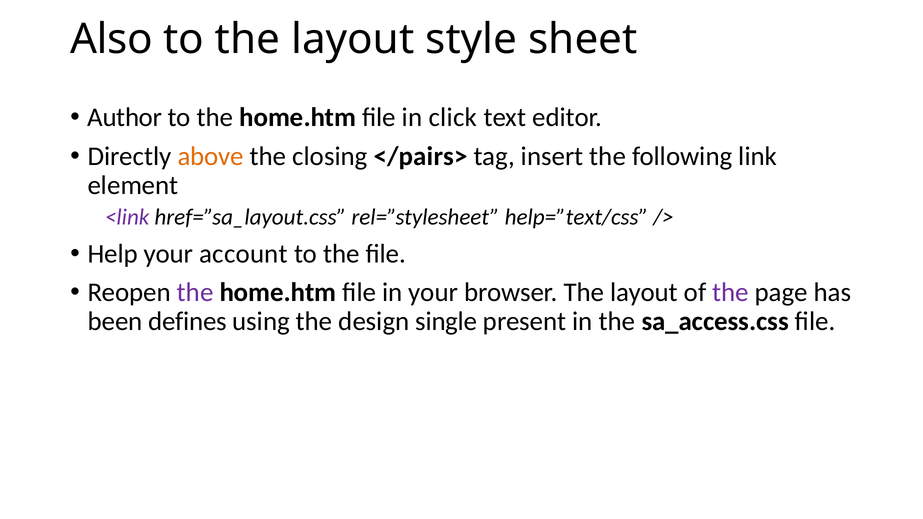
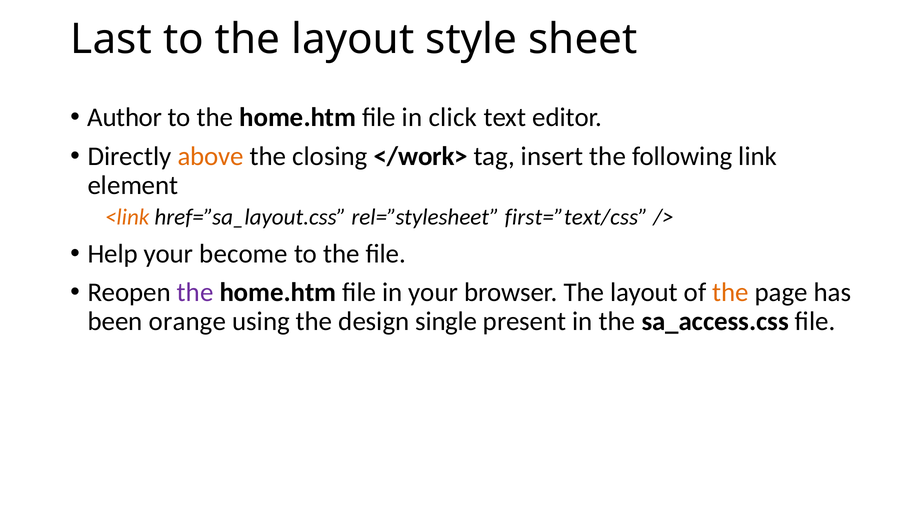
Also: Also -> Last
</pairs>: </pairs> -> </work>
<link colour: purple -> orange
help=”text/css: help=”text/css -> first=”text/css
account: account -> become
the at (731, 293) colour: purple -> orange
defines: defines -> orange
